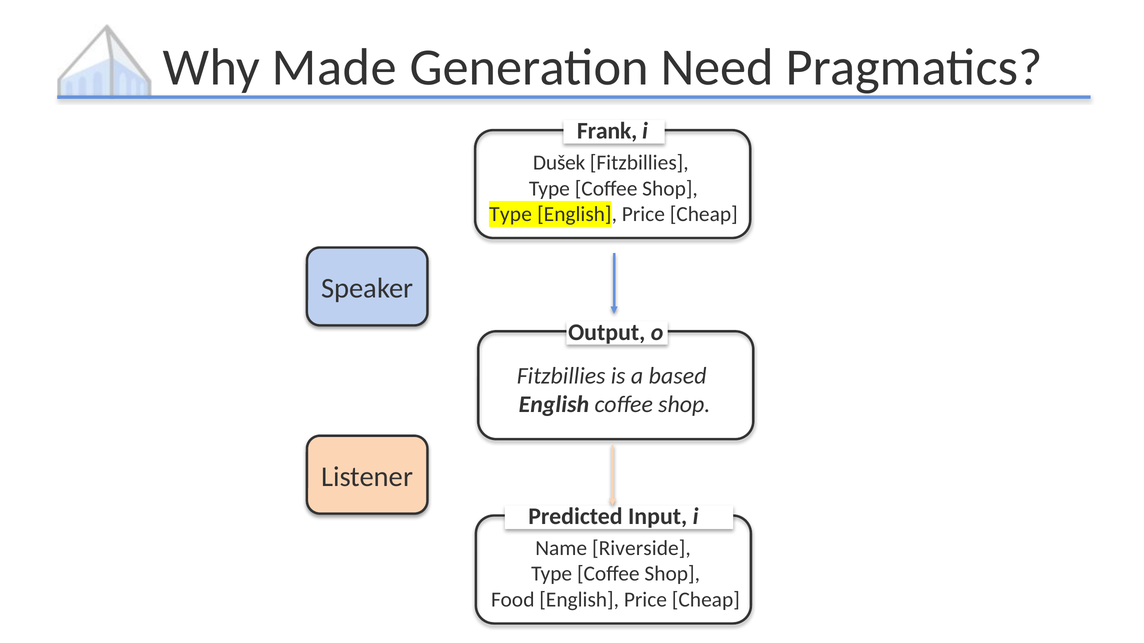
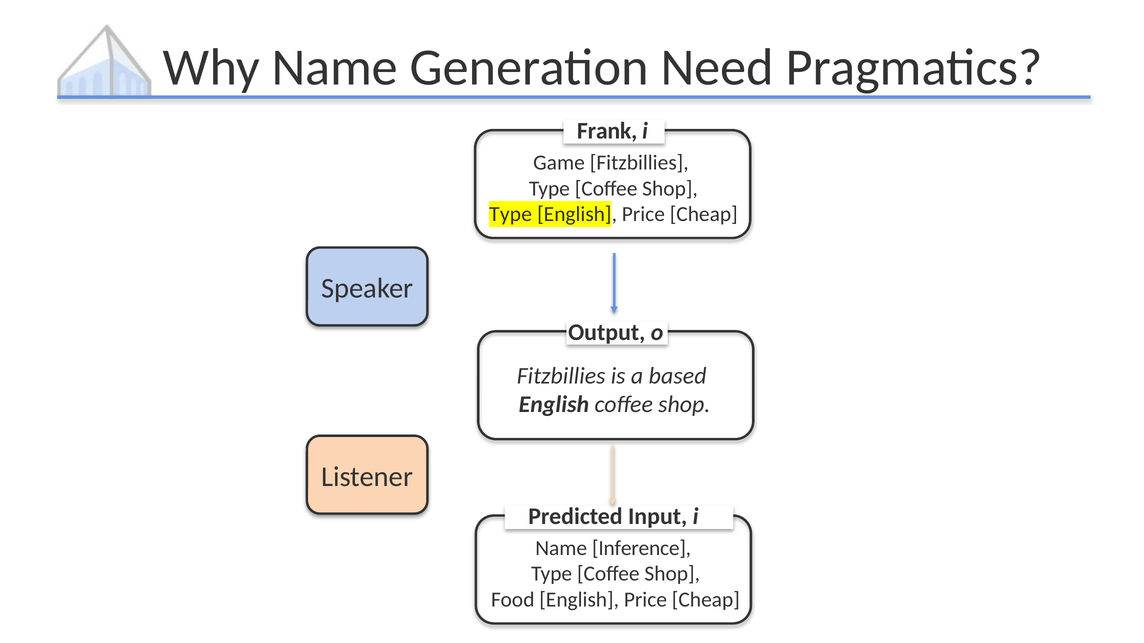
Why Made: Made -> Name
Dušek: Dušek -> Game
Riverside: Riverside -> Inference
